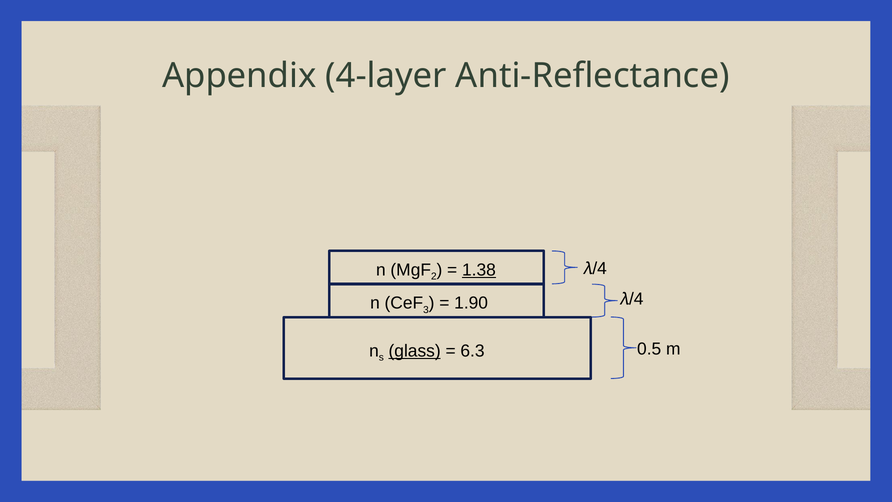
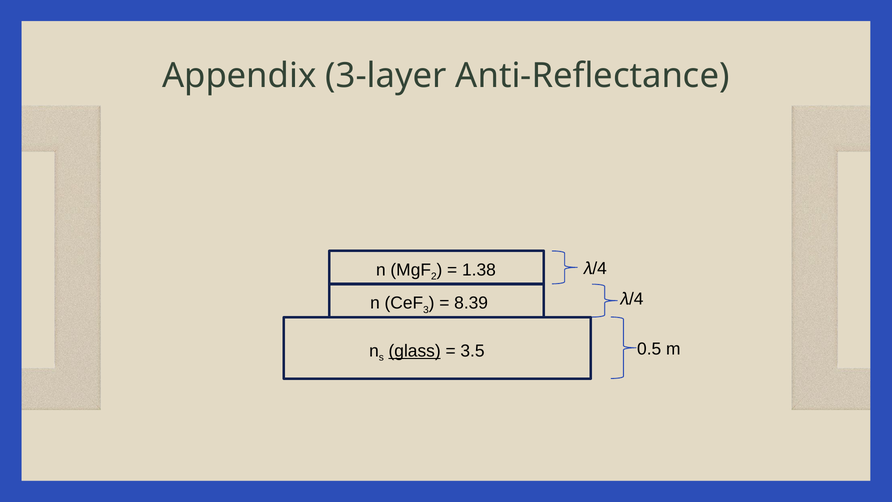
4-layer: 4-layer -> 3-layer
1.38 underline: present -> none
1.90: 1.90 -> 8.39
6.3: 6.3 -> 3.5
